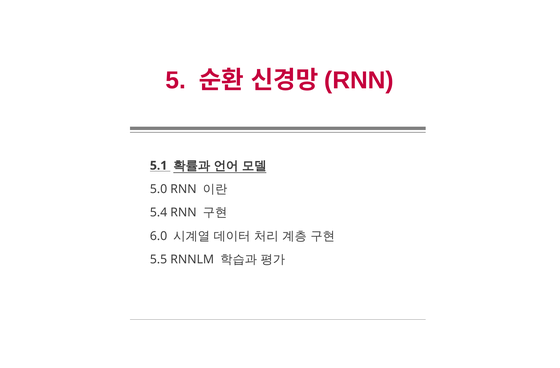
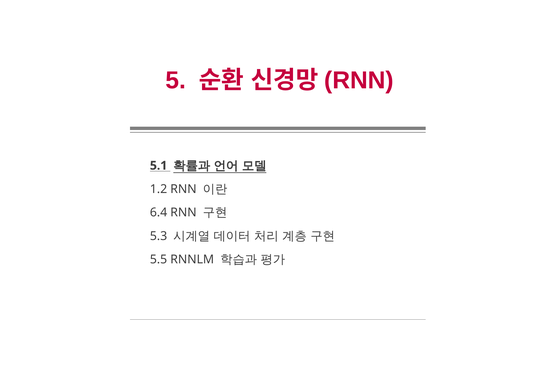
5.0: 5.0 -> 1.2
5.4: 5.4 -> 6.4
6.0: 6.0 -> 5.3
